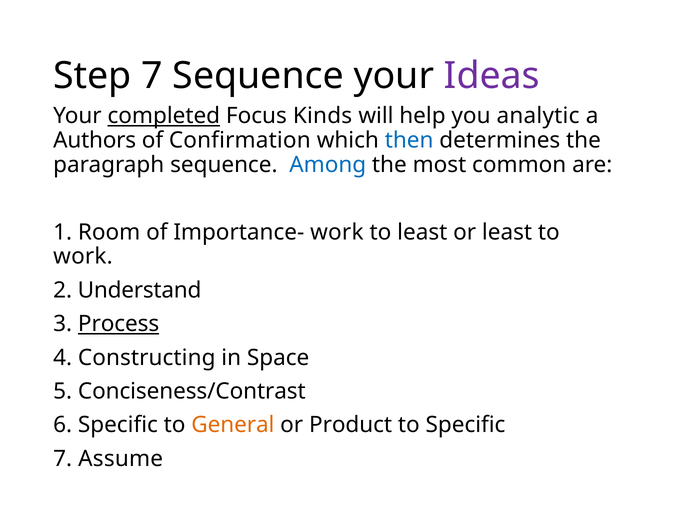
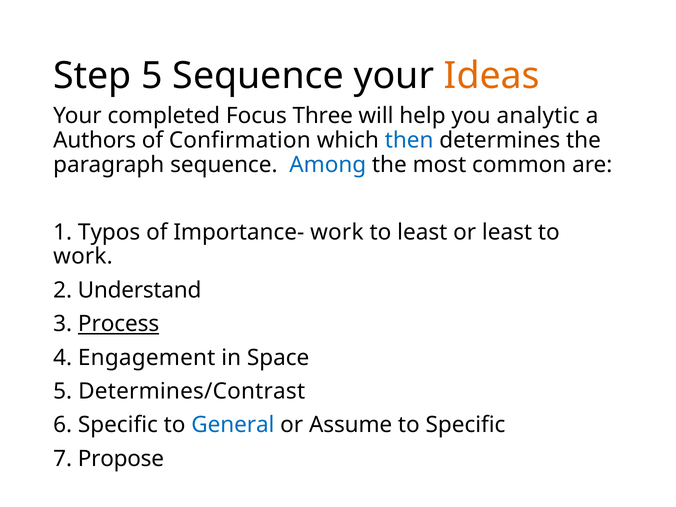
Step 7: 7 -> 5
Ideas colour: purple -> orange
completed underline: present -> none
Kinds: Kinds -> Three
Room: Room -> Typos
Constructing: Constructing -> Engagement
Conciseness/Contrast: Conciseness/Contrast -> Determines/Contrast
General colour: orange -> blue
Product: Product -> Assume
Assume: Assume -> Propose
